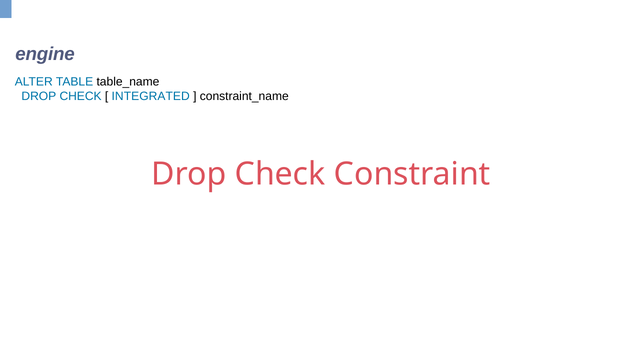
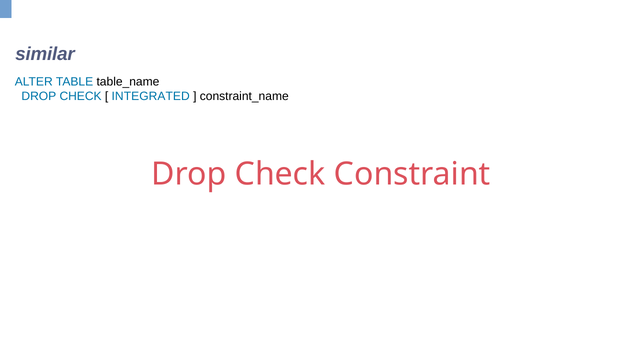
engine: engine -> similar
